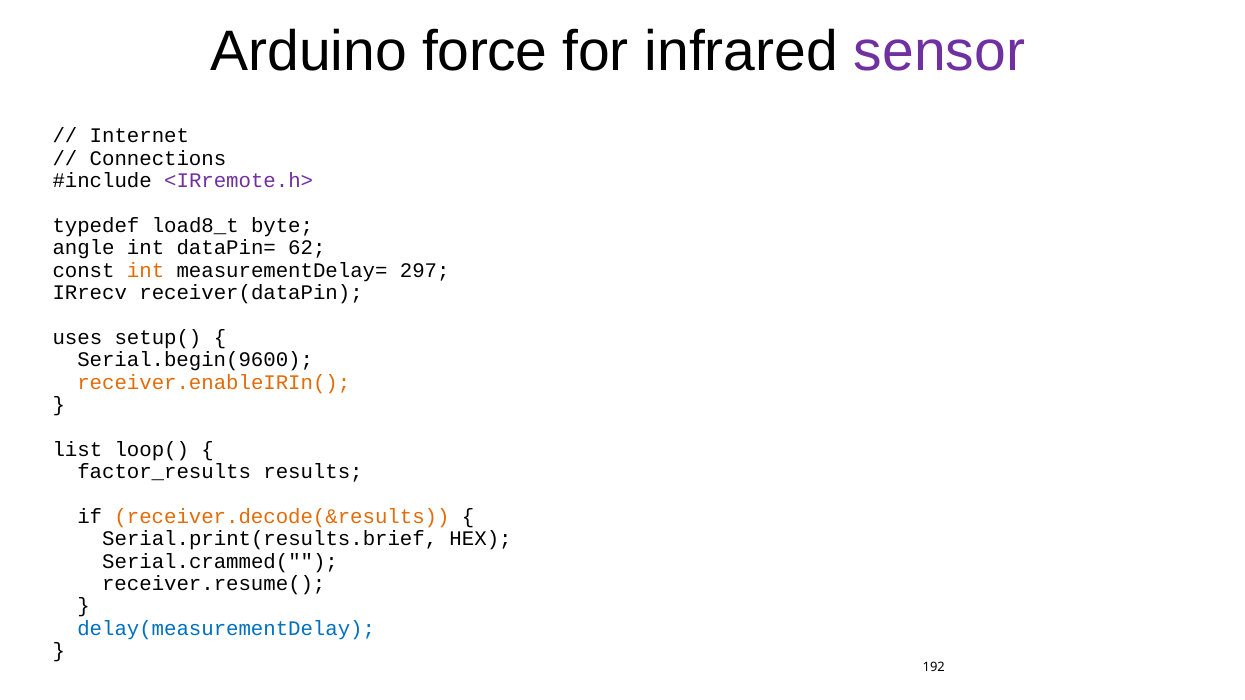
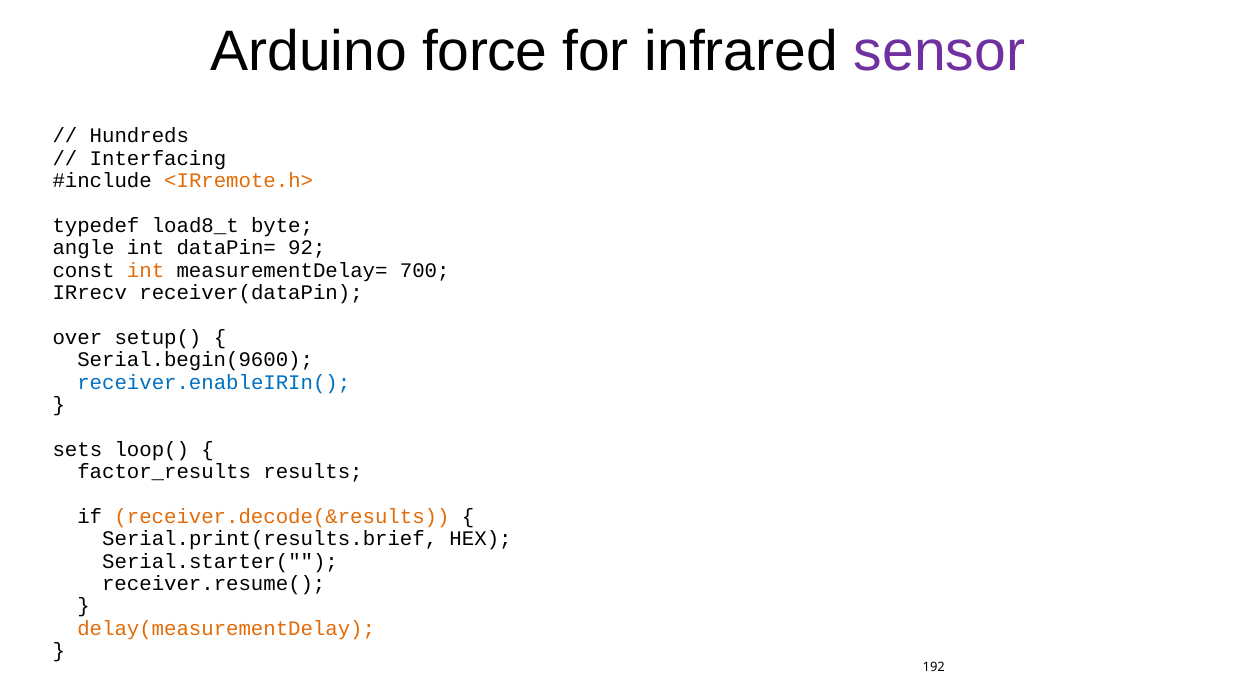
Internet: Internet -> Hundreds
Connections: Connections -> Interfacing
<IRremote.h> colour: purple -> orange
62: 62 -> 92
297: 297 -> 700
uses: uses -> over
receiver.enableIRIn( colour: orange -> blue
list: list -> sets
Serial.crammed(: Serial.crammed( -> Serial.starter(
delay(measurementDelay colour: blue -> orange
